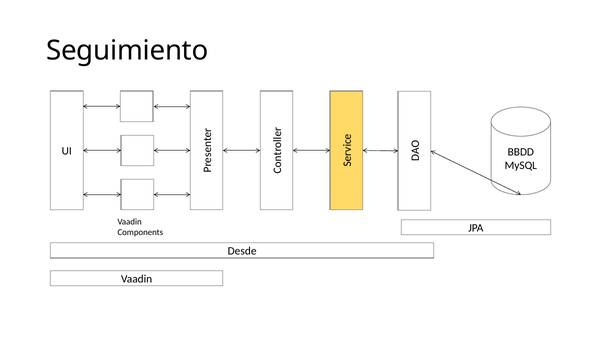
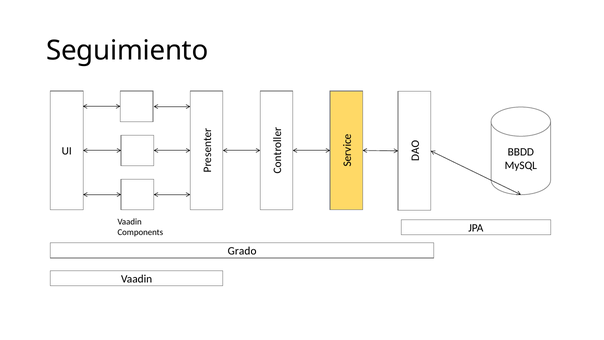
Desde: Desde -> Grado
